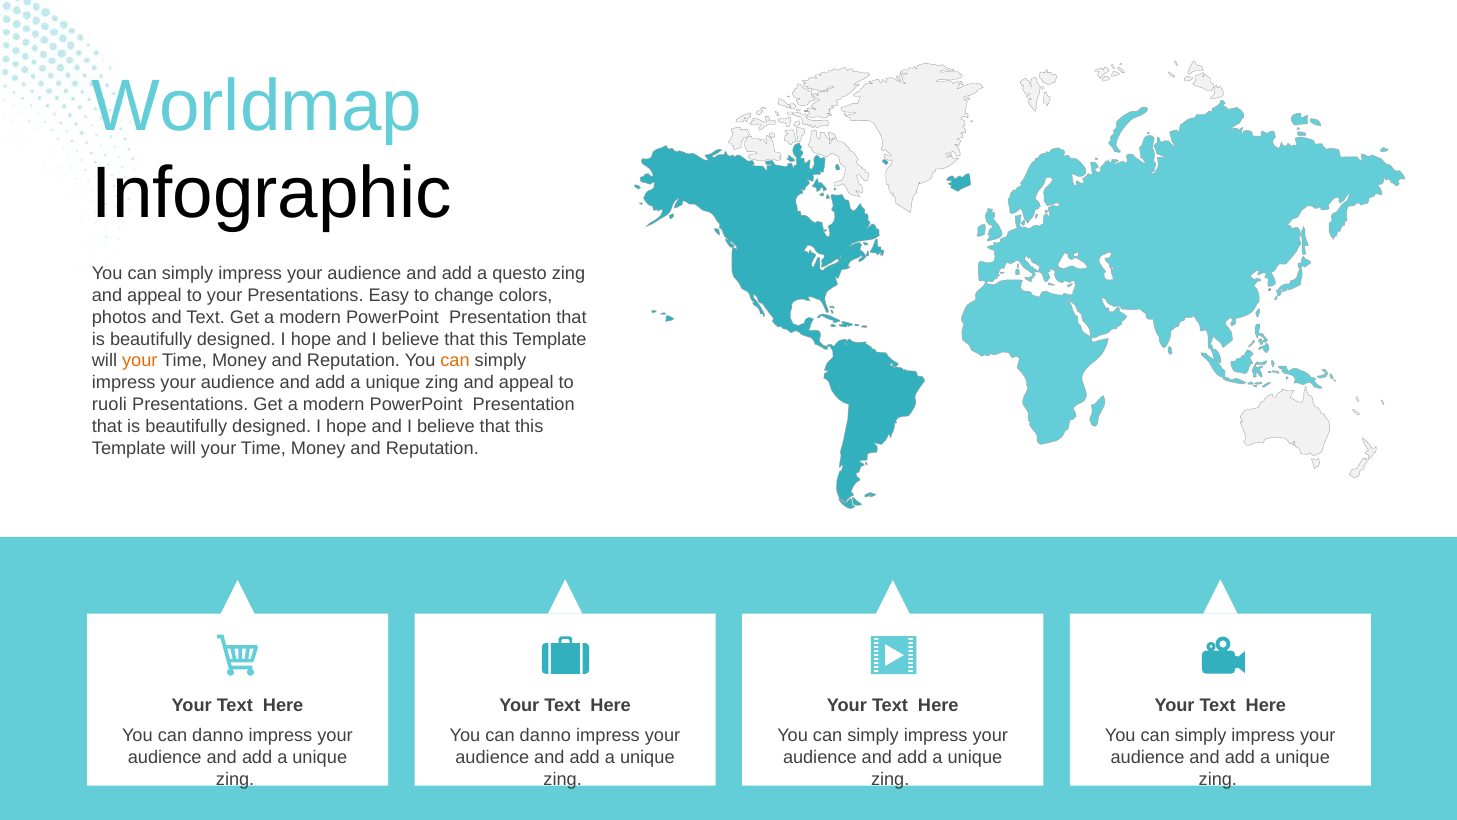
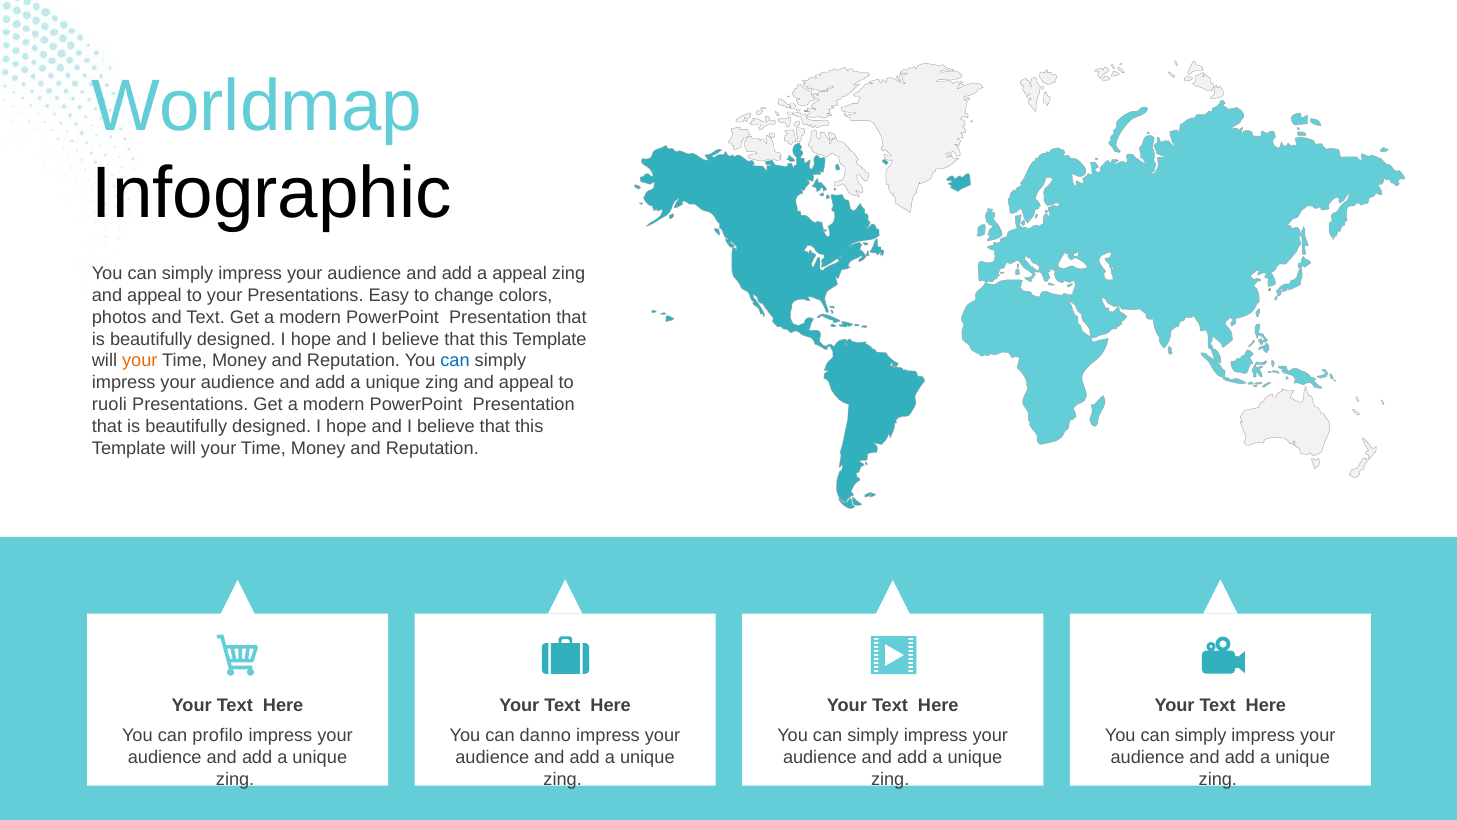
a questo: questo -> appeal
can at (455, 361) colour: orange -> blue
danno at (218, 735): danno -> profilo
